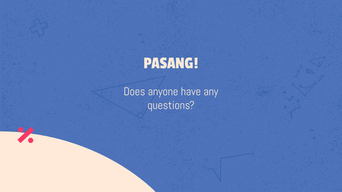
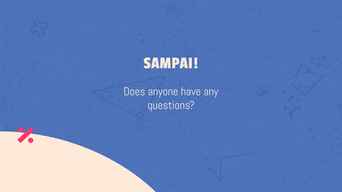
PASANG: PASANG -> SAMPAI
